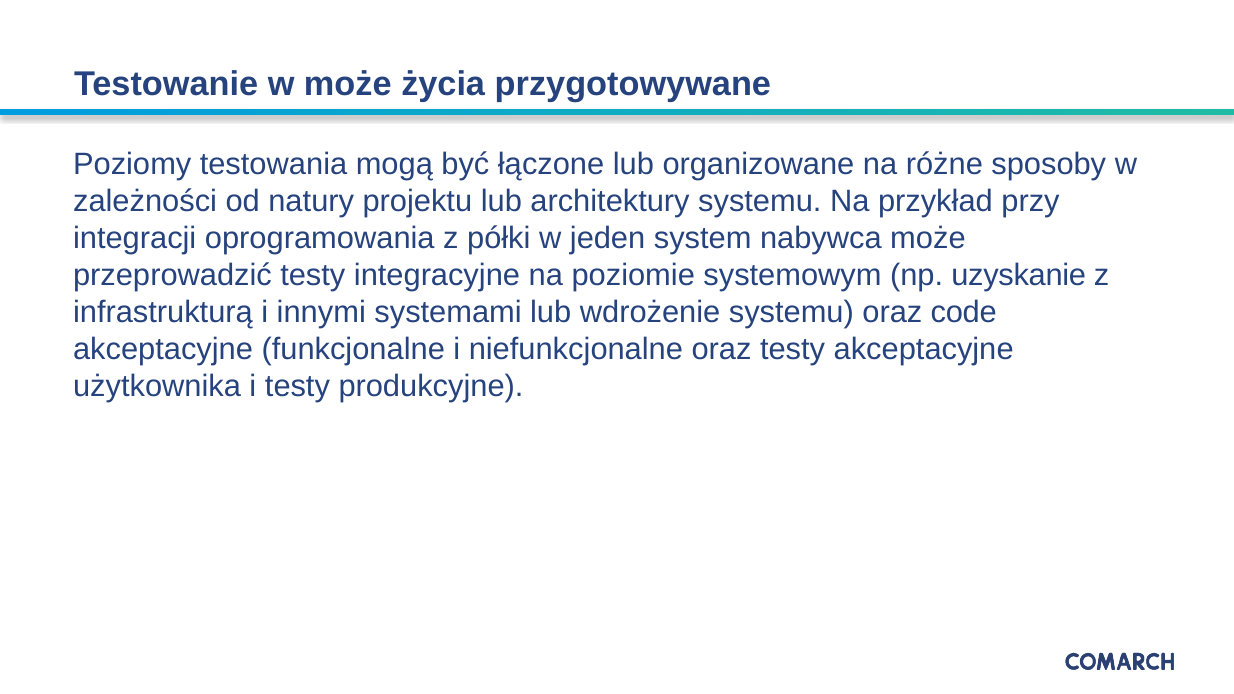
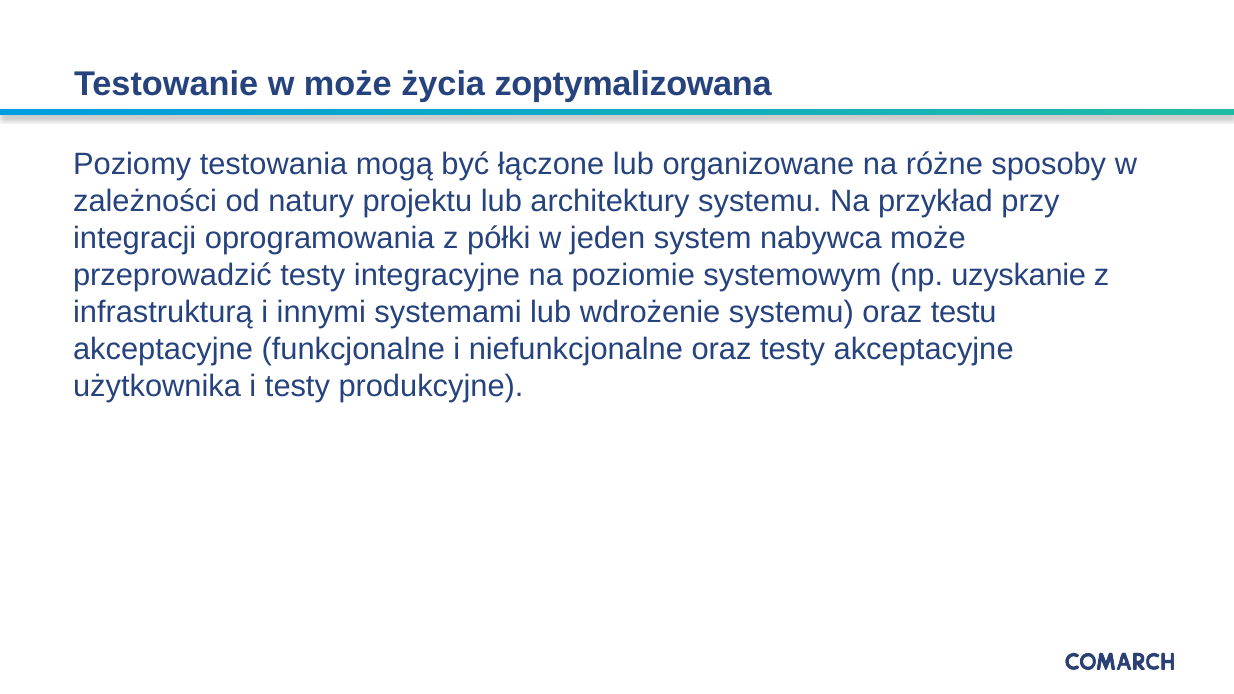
przygotowywane: przygotowywane -> zoptymalizowana
code: code -> testu
